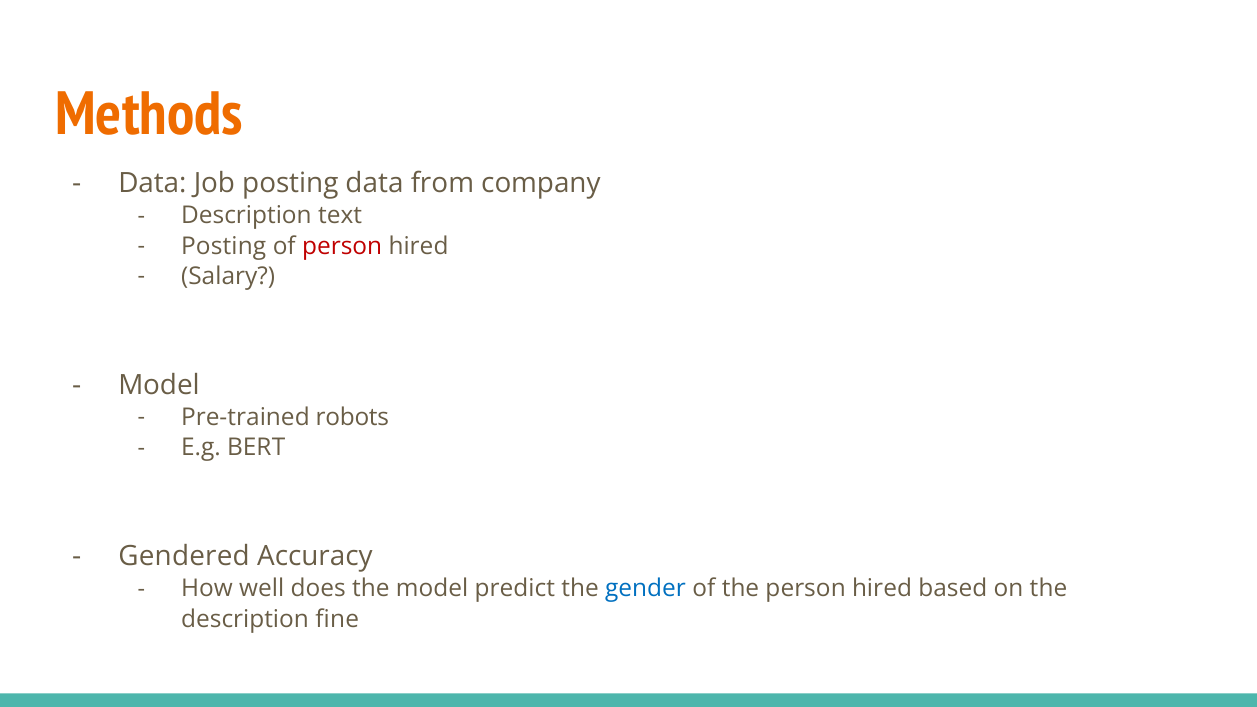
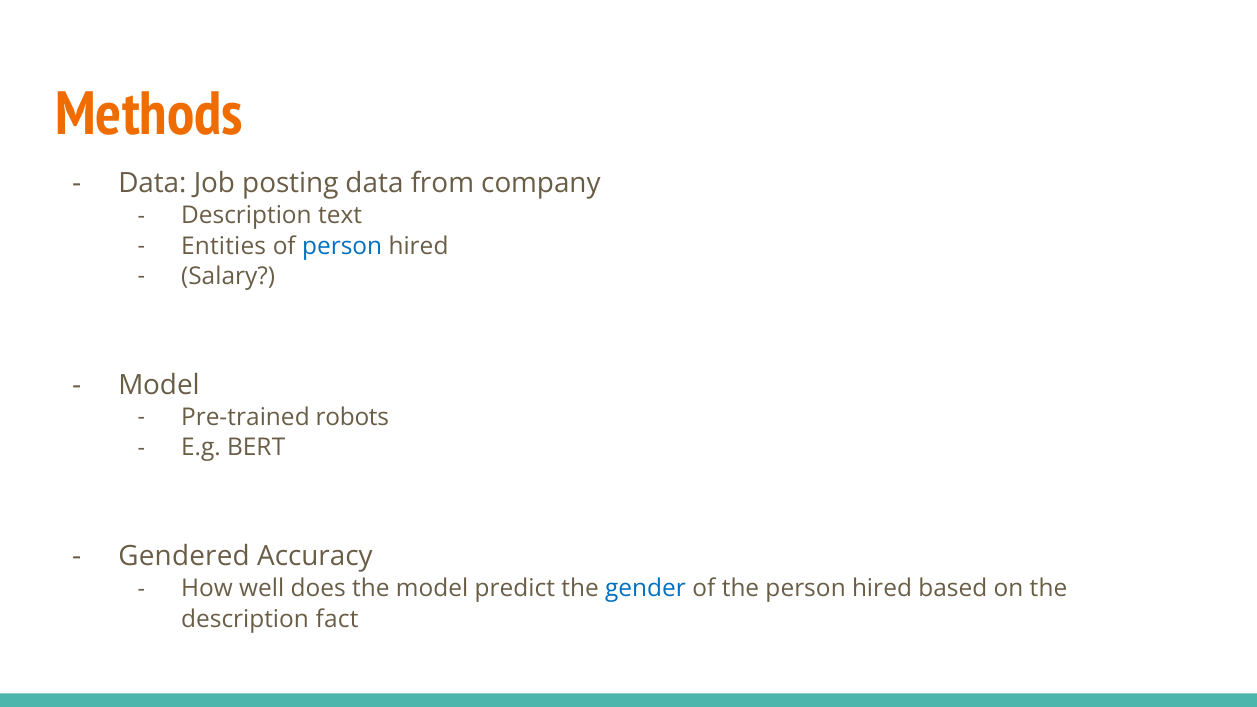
Posting at (224, 246): Posting -> Entities
person at (342, 246) colour: red -> blue
fine: fine -> fact
